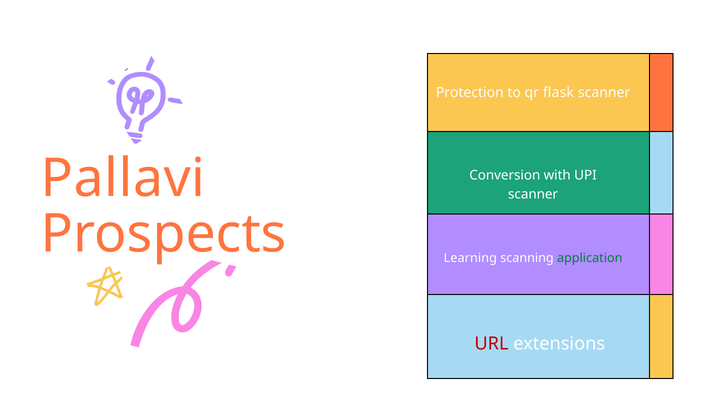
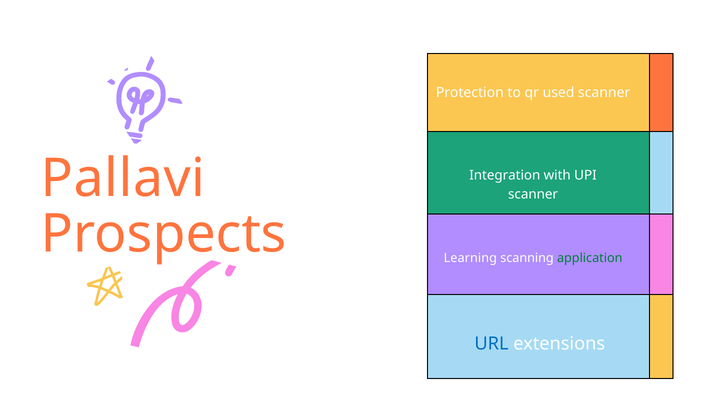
flask: flask -> used
Conversion: Conversion -> Integration
URL colour: red -> blue
